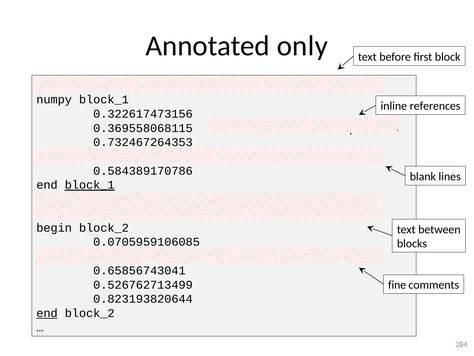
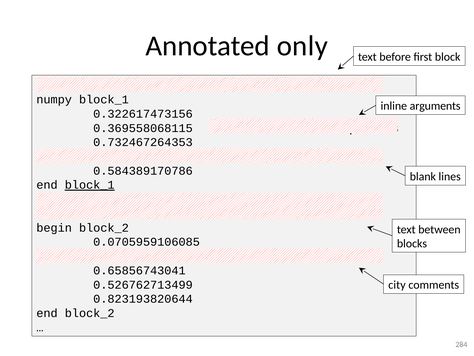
references: references -> arguments
fine: fine -> city
end at (47, 313) underline: present -> none
